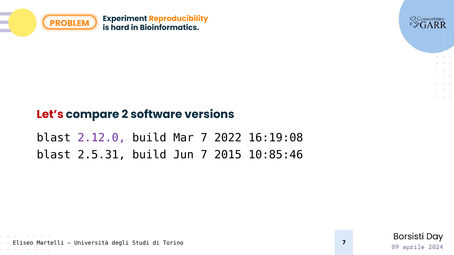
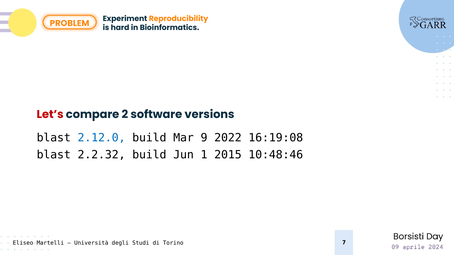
2.12.0 colour: purple -> blue
Mar 7: 7 -> 9
2.5.31: 2.5.31 -> 2.2.32
Jun 7: 7 -> 1
10:85:46: 10:85:46 -> 10:48:46
